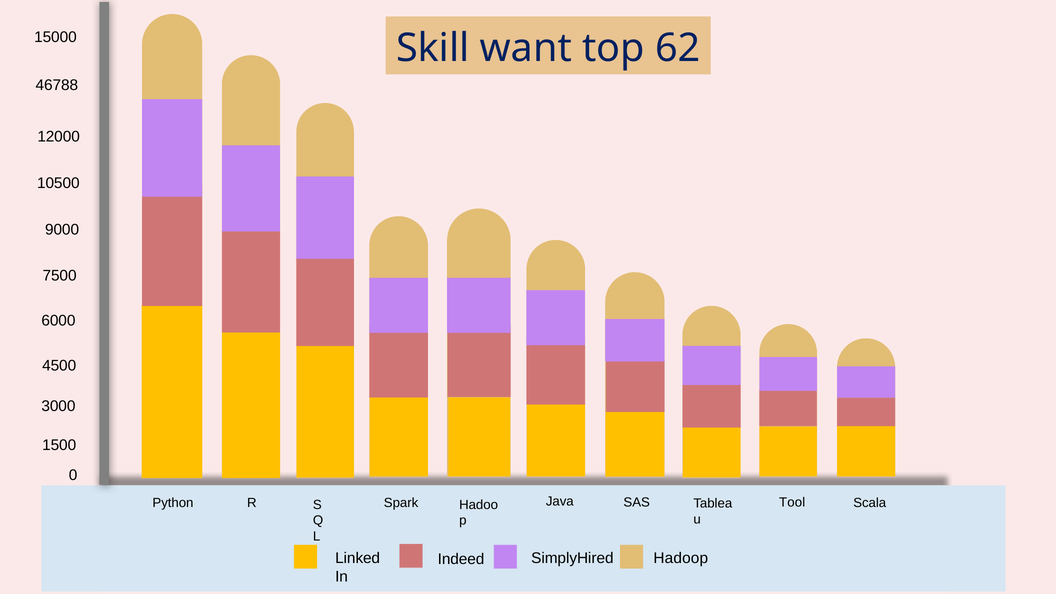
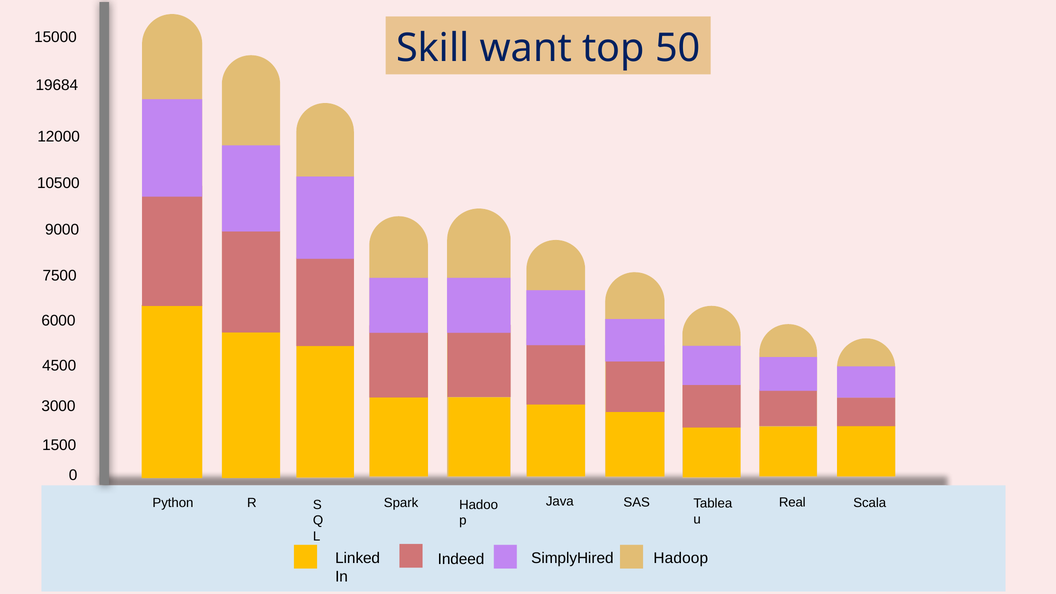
62: 62 -> 50
46788: 46788 -> 19684
Tool: Tool -> Real
